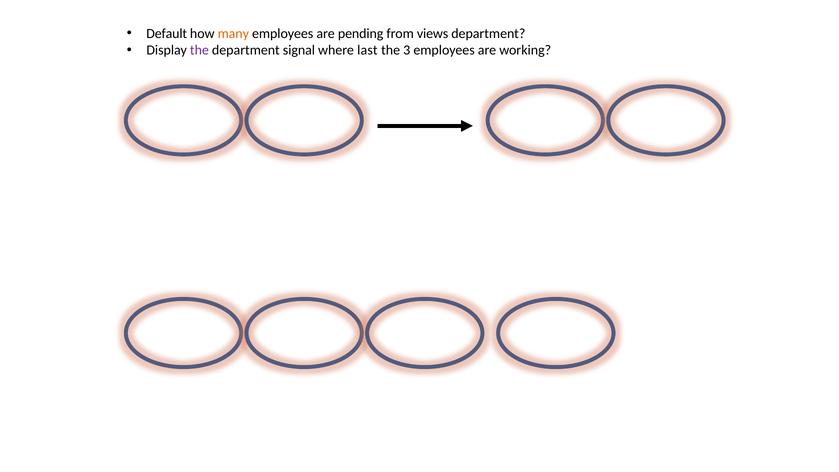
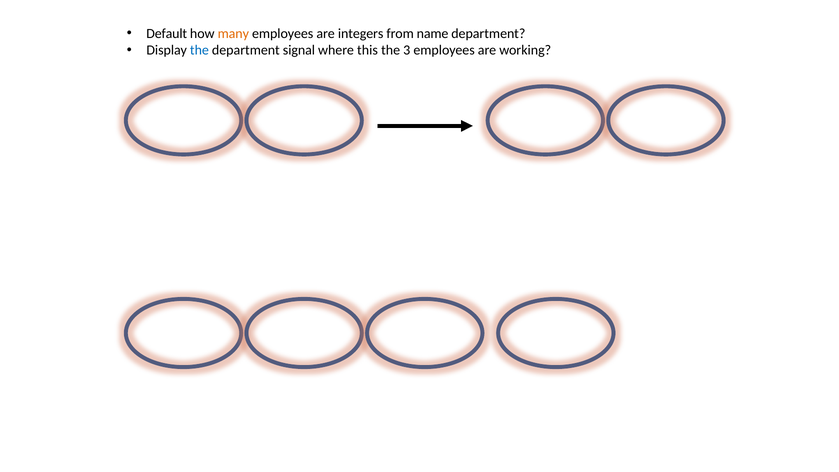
pending: pending -> integers
views: views -> name
the at (199, 50) colour: purple -> blue
last: last -> this
